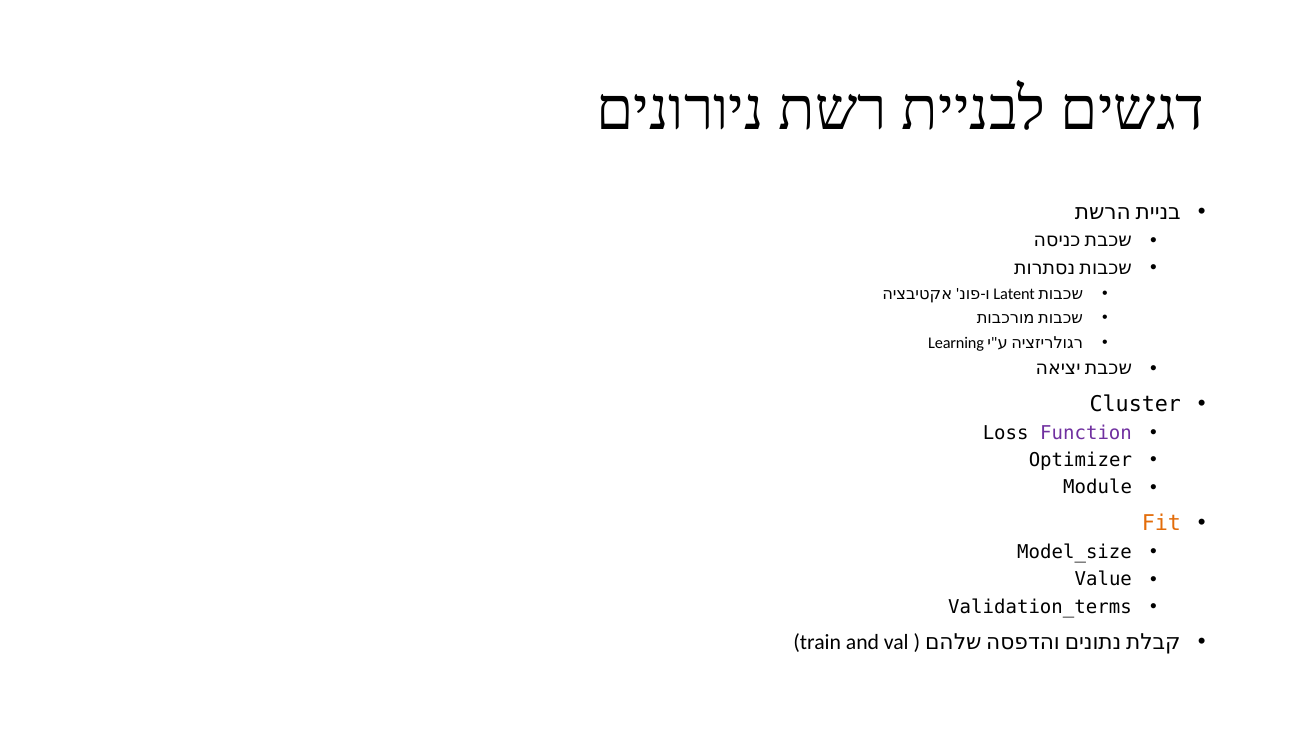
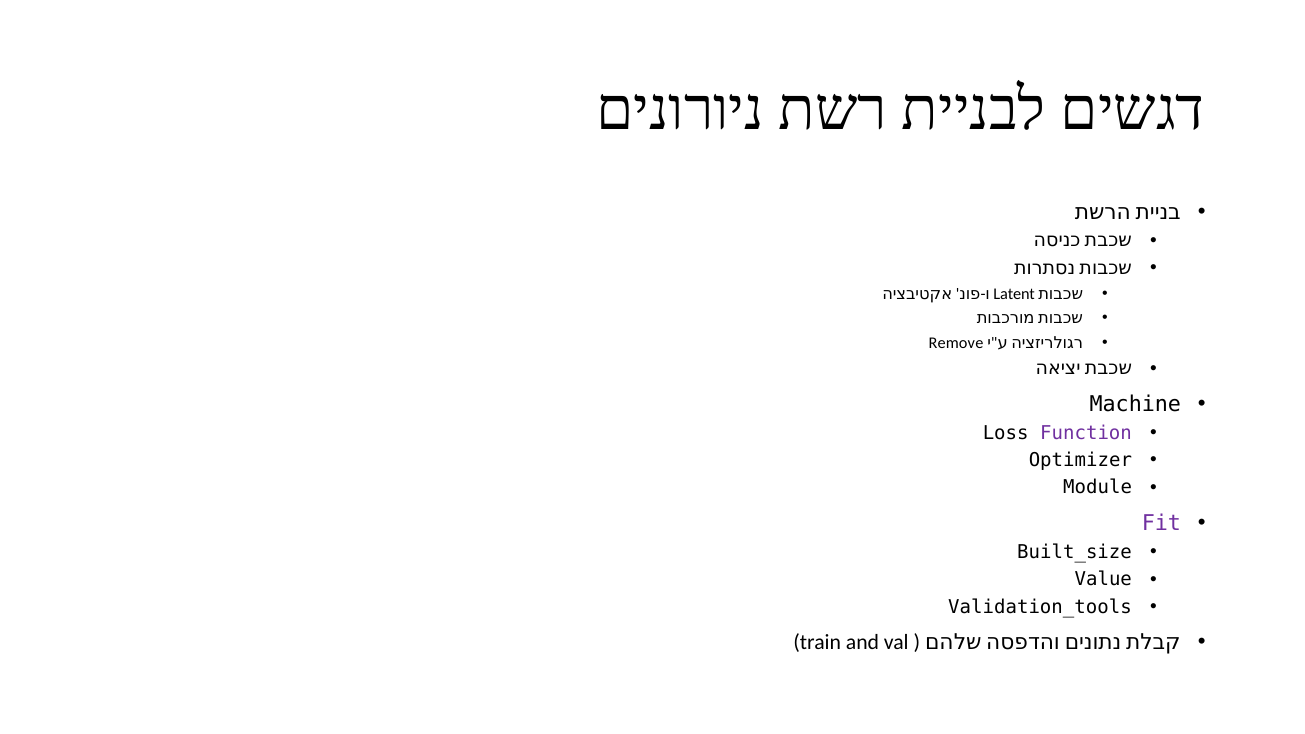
Learning: Learning -> Remove
Cluster: Cluster -> Machine
Fit colour: orange -> purple
Model_size: Model_size -> Built_size
Validation_terms: Validation_terms -> Validation_tools
